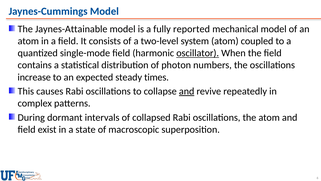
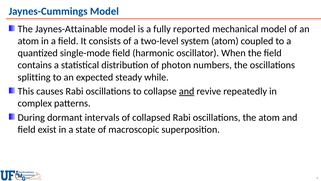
oscillator underline: present -> none
increase: increase -> splitting
times: times -> while
